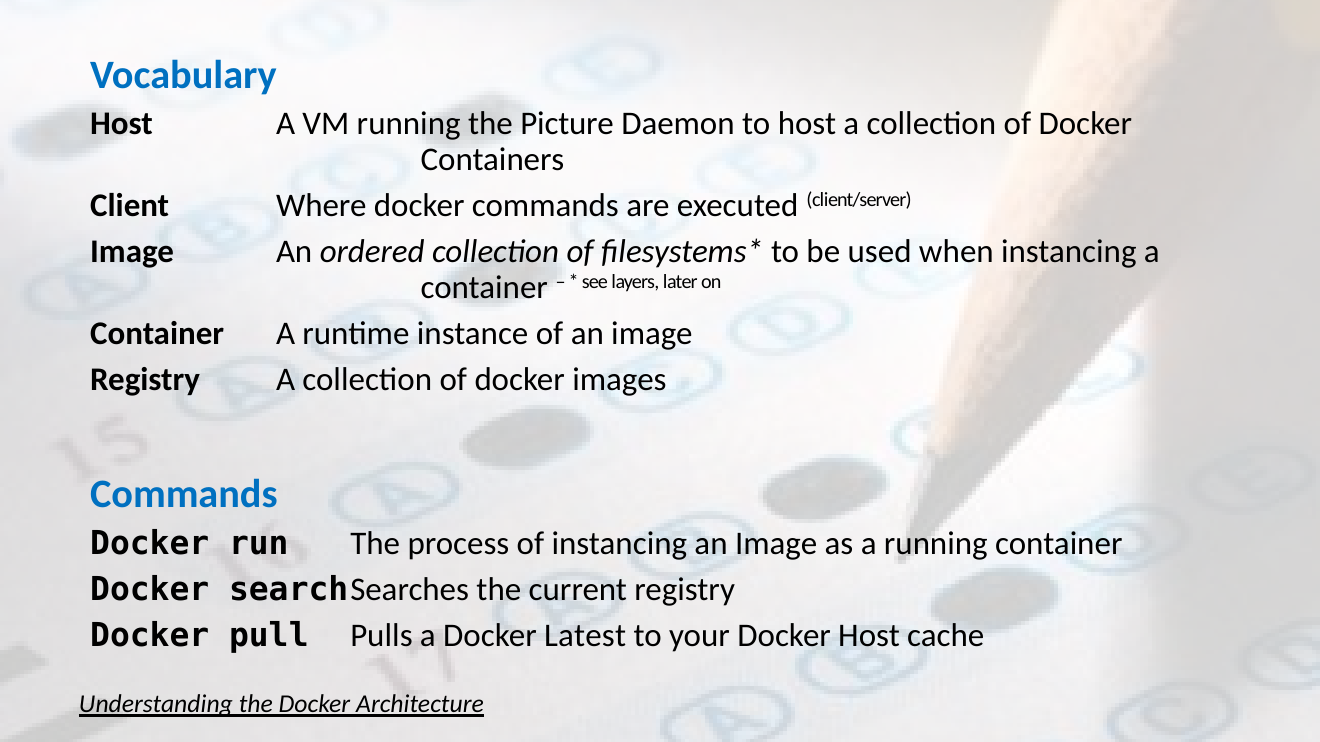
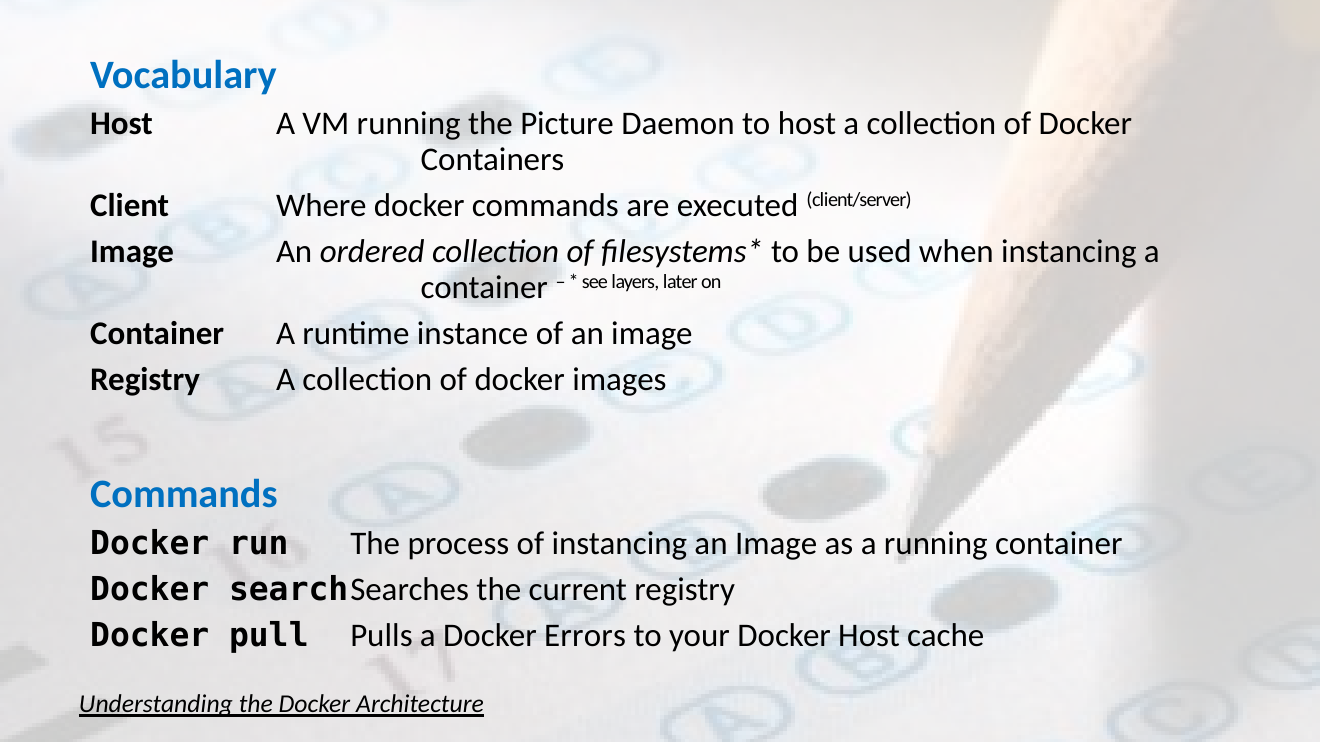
Latest: Latest -> Errors
